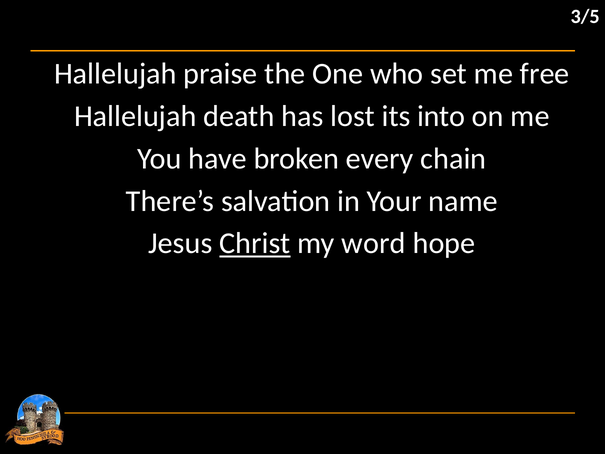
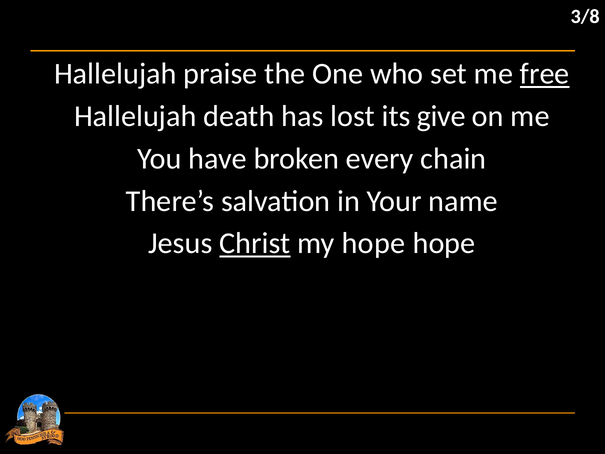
3/5: 3/5 -> 3/8
free underline: none -> present
into: into -> give
my word: word -> hope
